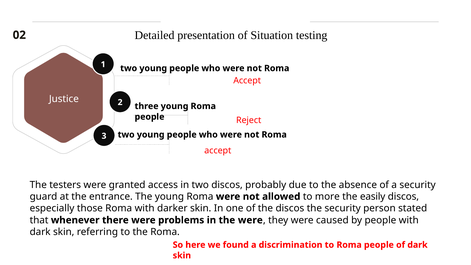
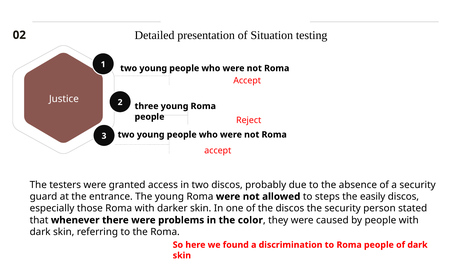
more: more -> steps
the were: were -> color
